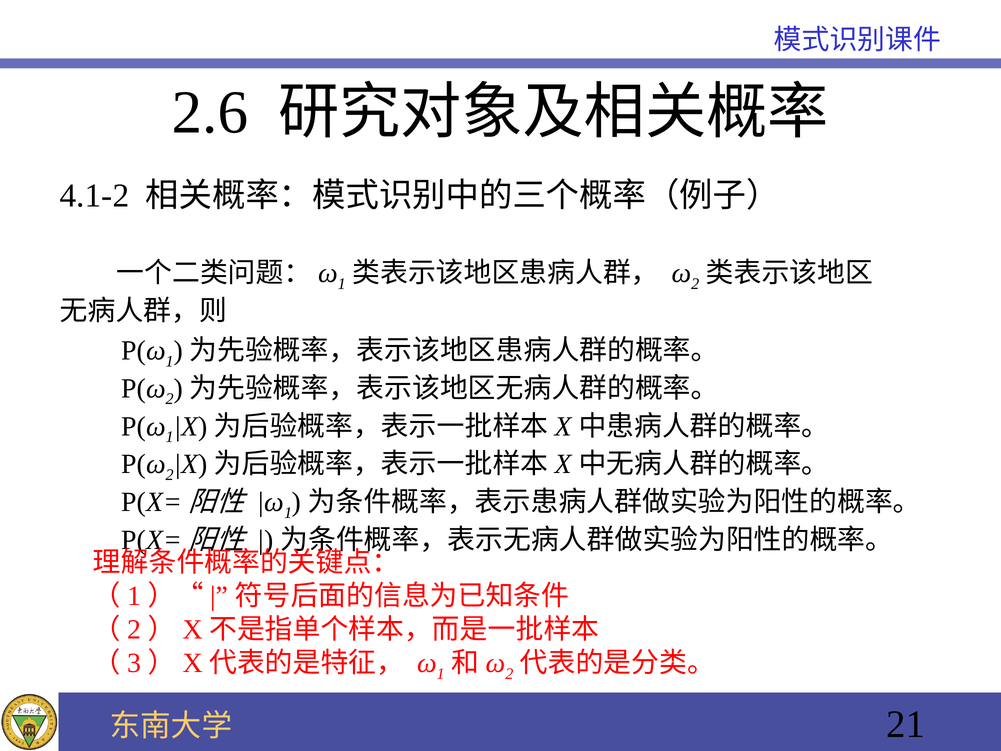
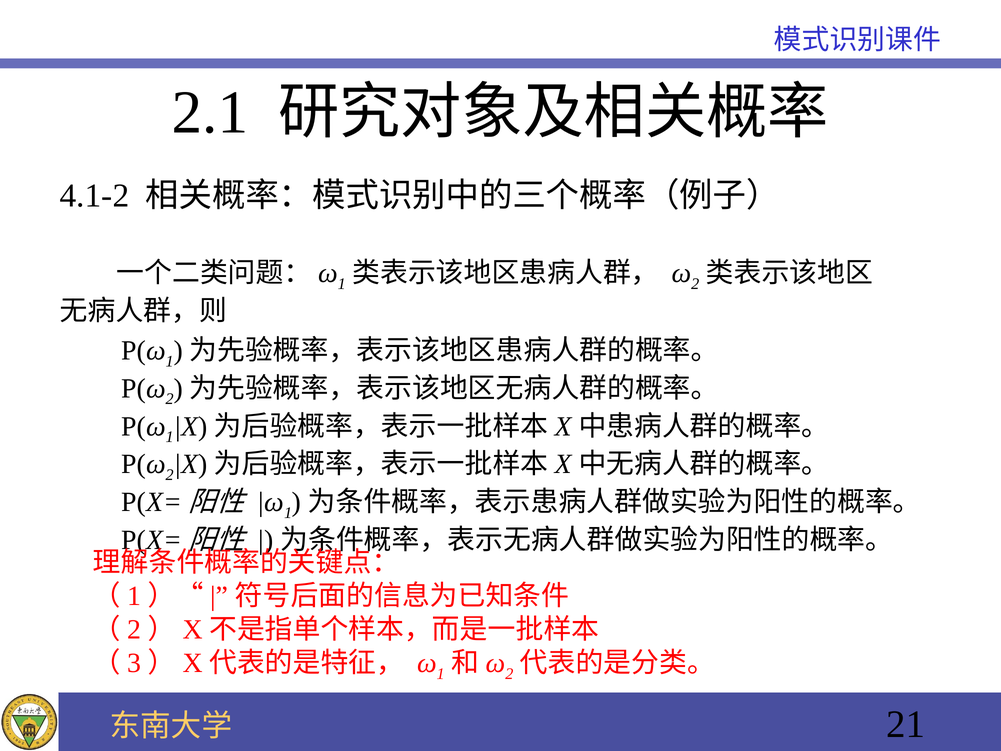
2.6: 2.6 -> 2.1
